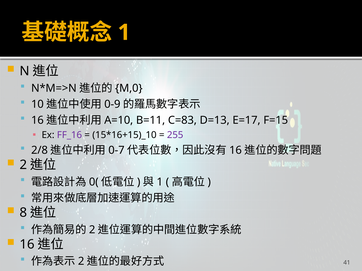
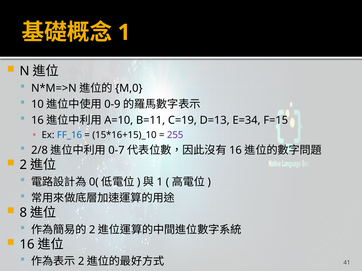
C=83: C=83 -> C=19
E=17: E=17 -> E=34
FF_16 colour: purple -> blue
